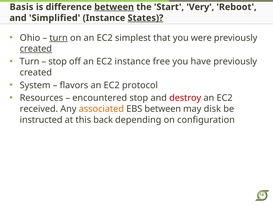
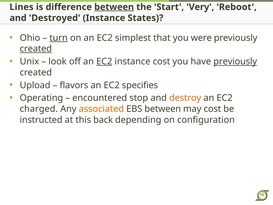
Basis: Basis -> Lines
Simplified: Simplified -> Destroyed
States underline: present -> none
Turn at (29, 61): Turn -> Unix
stop at (58, 61): stop -> look
EC2 at (104, 61) underline: none -> present
instance free: free -> cost
previously at (235, 61) underline: none -> present
System: System -> Upload
protocol: protocol -> specifies
Resources: Resources -> Operating
destroy colour: red -> orange
received: received -> charged
may disk: disk -> cost
